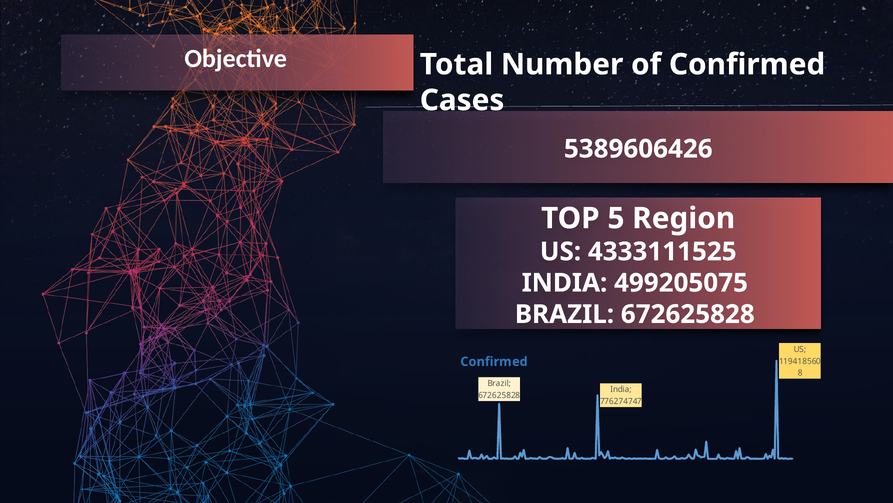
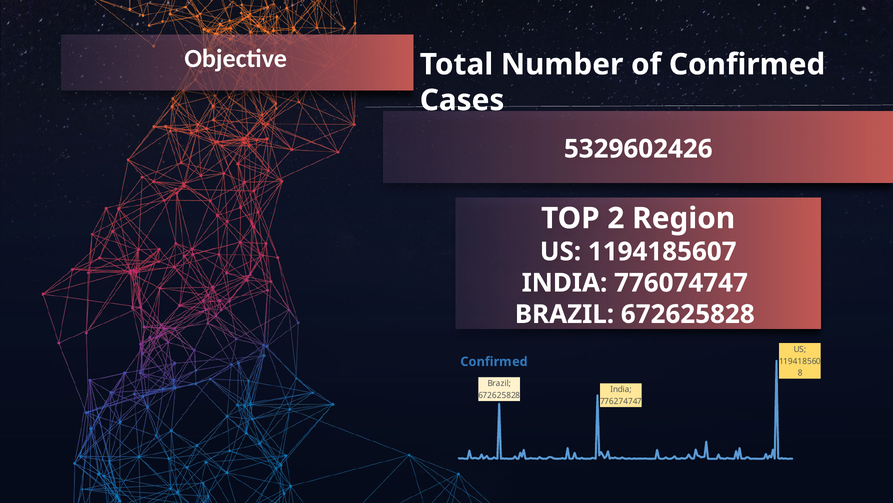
5389606426: 5389606426 -> 5329602426
5: 5 -> 2
4333111525: 4333111525 -> 1194185607
499205075: 499205075 -> 776074747
